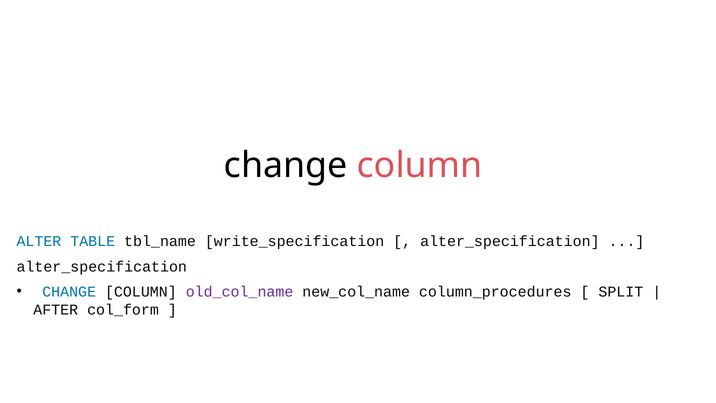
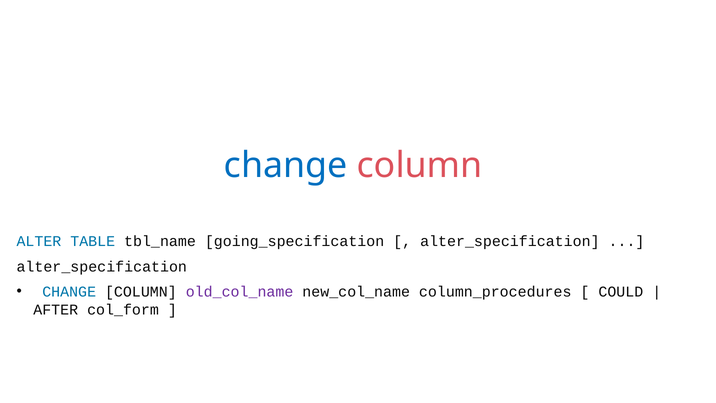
change at (286, 165) colour: black -> blue
write_specification: write_specification -> going_specification
SPLIT: SPLIT -> COULD
